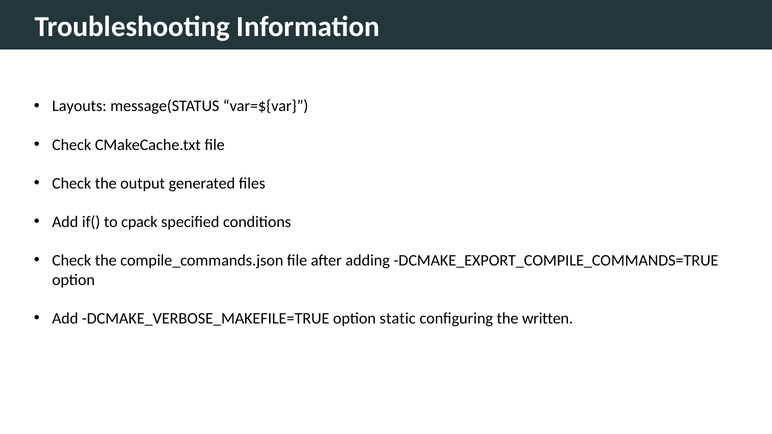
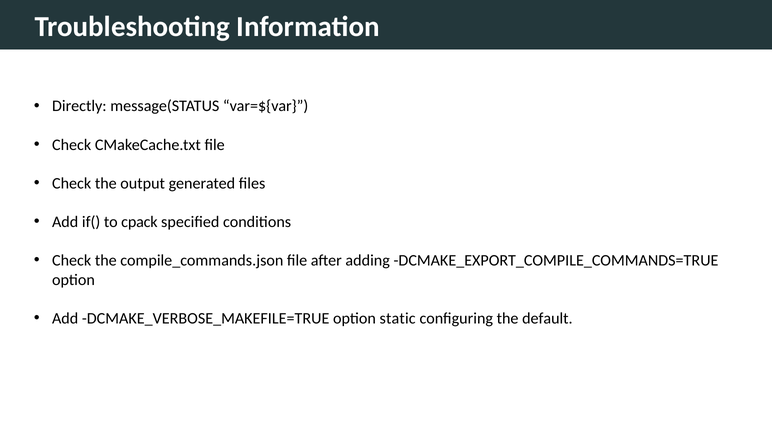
Layouts: Layouts -> Directly
written: written -> default
